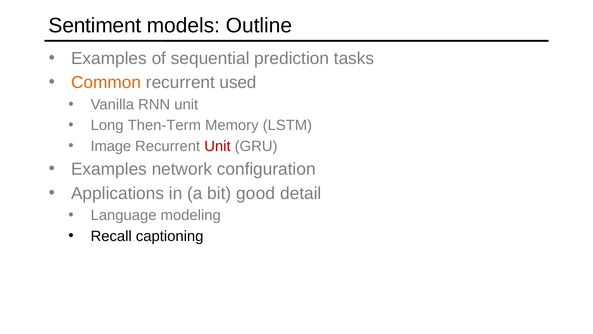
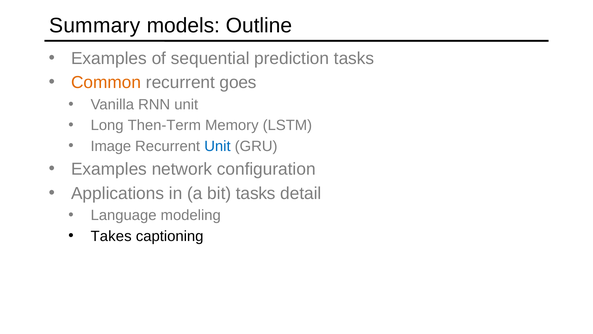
Sentiment: Sentiment -> Summary
used: used -> goes
Unit at (217, 146) colour: red -> blue
bit good: good -> tasks
Recall: Recall -> Takes
